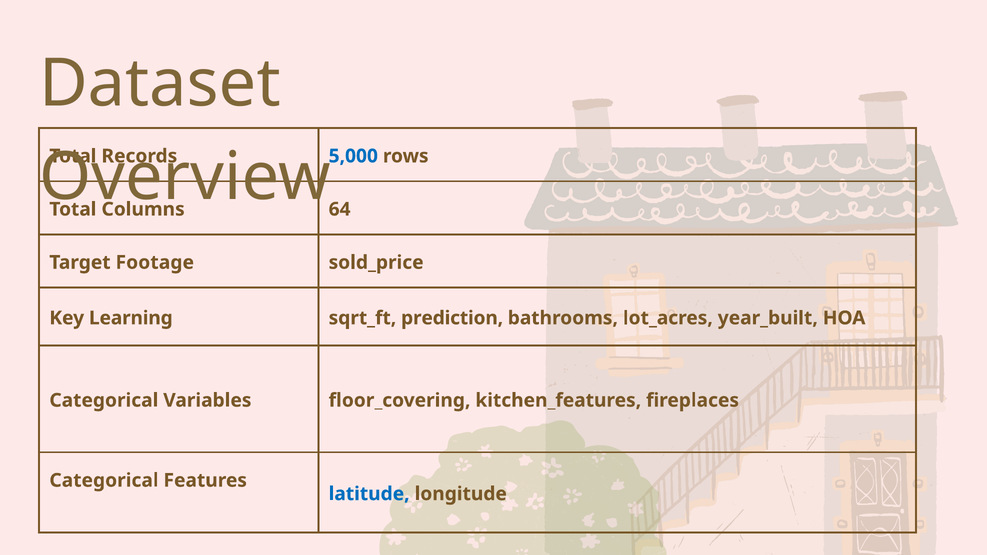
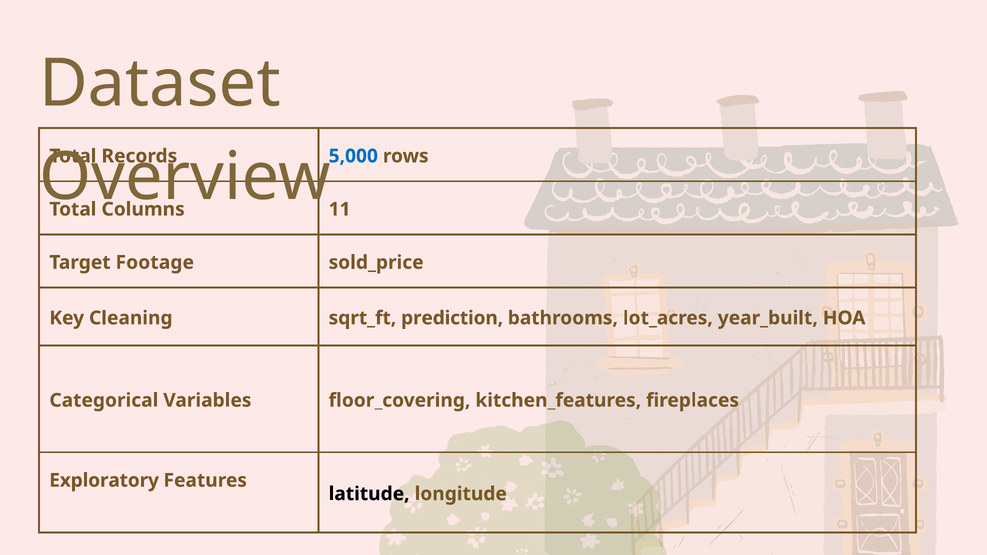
64: 64 -> 11
Learning: Learning -> Cleaning
Categorical at (104, 481): Categorical -> Exploratory
latitude colour: blue -> black
